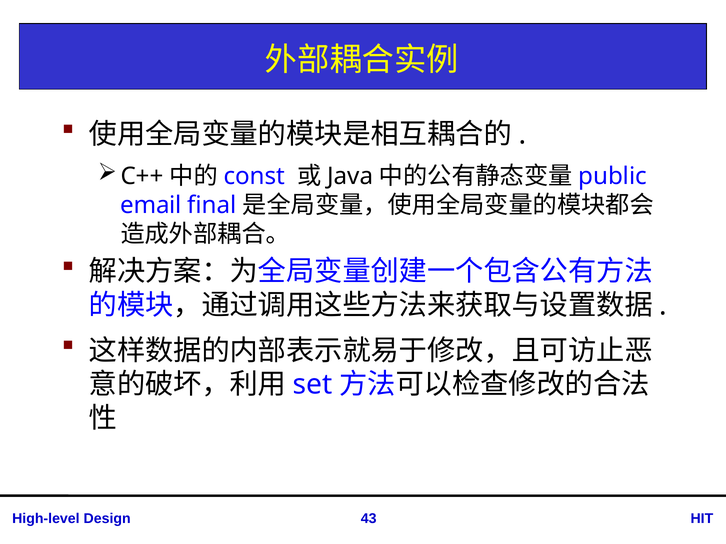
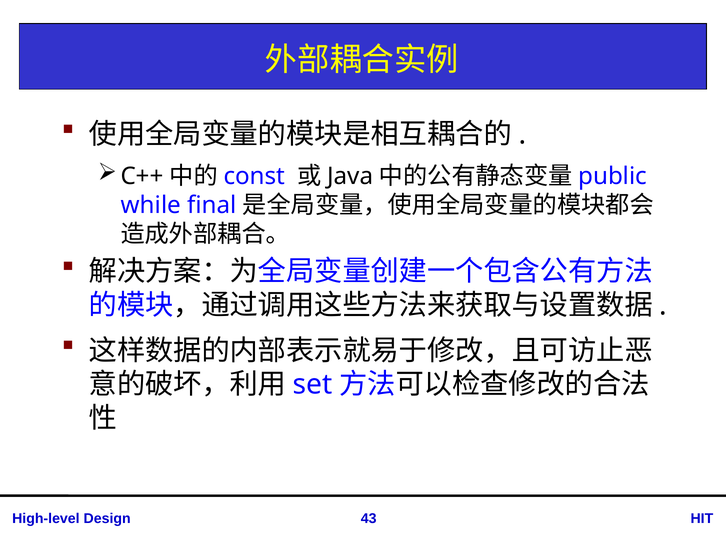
email: email -> while
